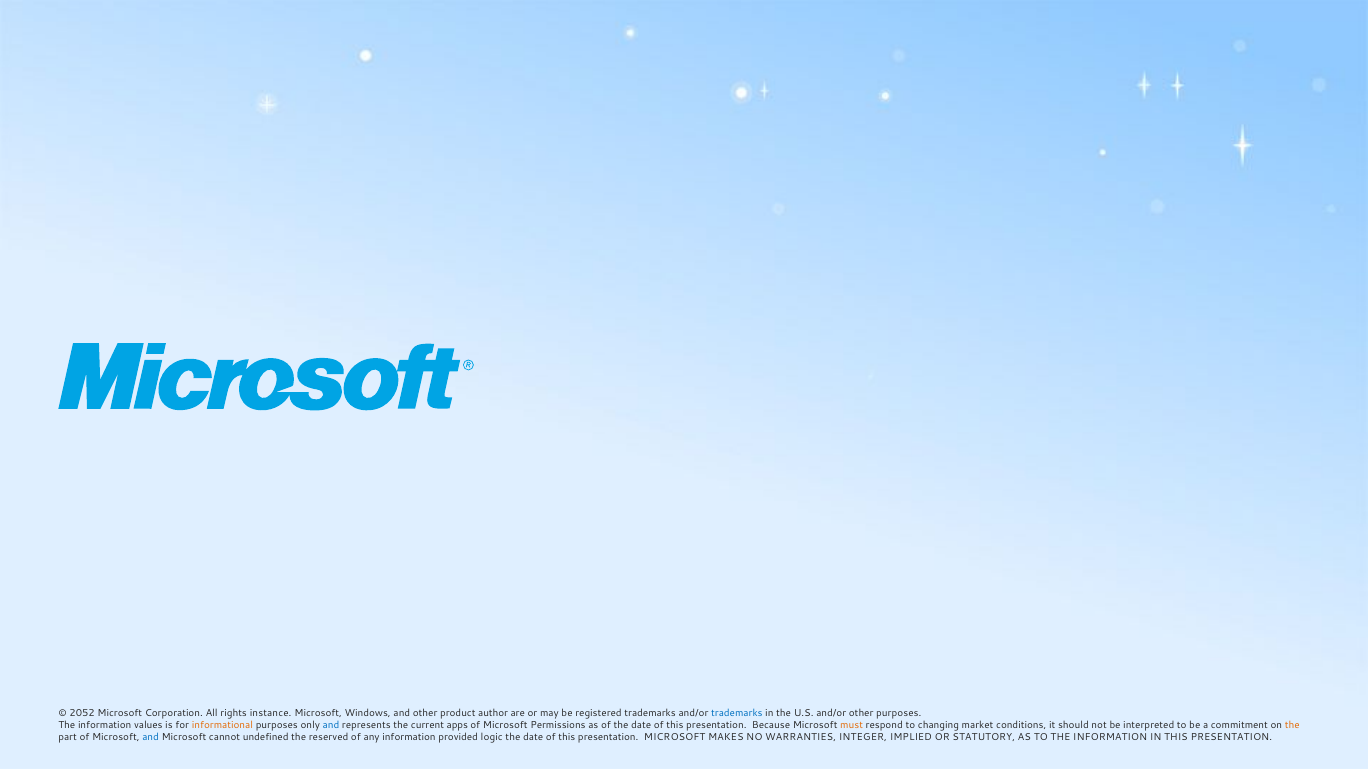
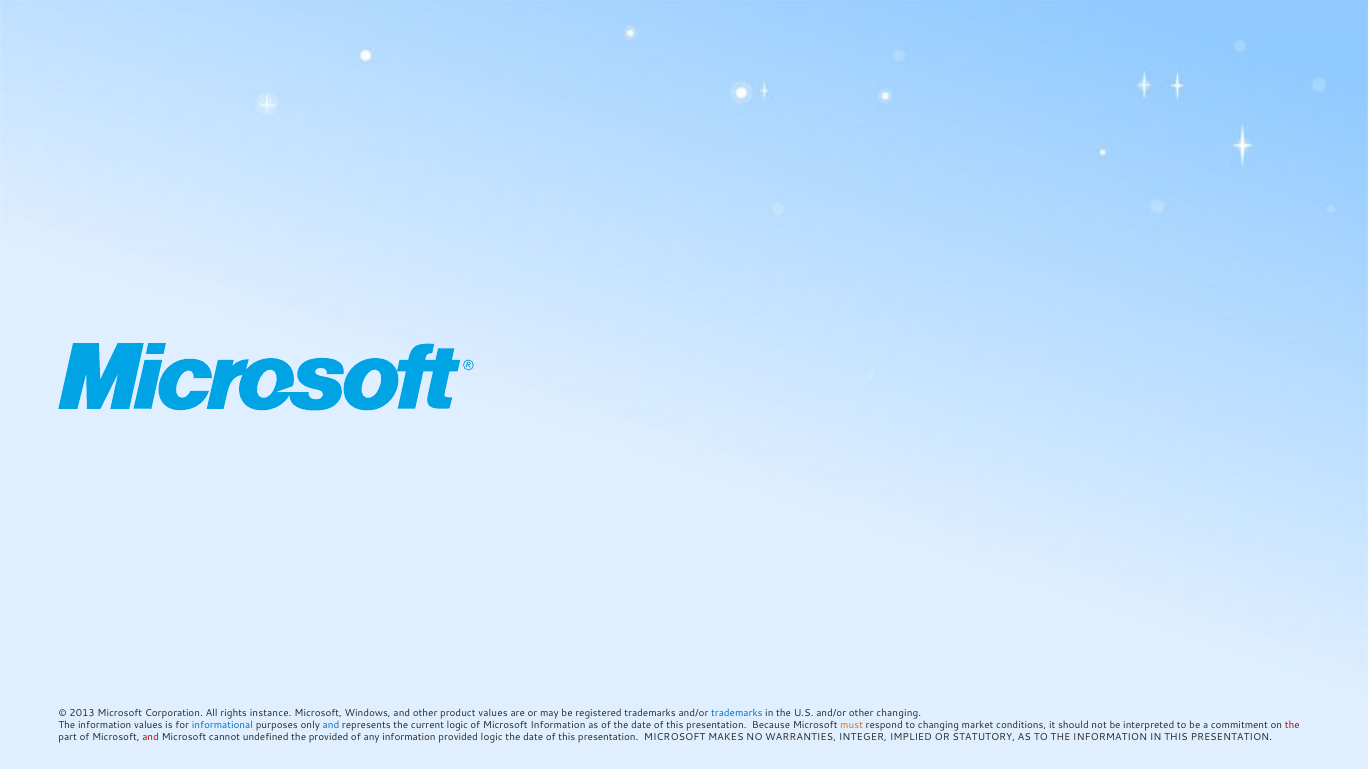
2052: 2052 -> 2013
product author: author -> values
other purposes: purposes -> changing
informational colour: orange -> blue
current apps: apps -> logic
Microsoft Permissions: Permissions -> Information
the at (1292, 725) colour: orange -> red
and at (151, 737) colour: blue -> red
the reserved: reserved -> provided
